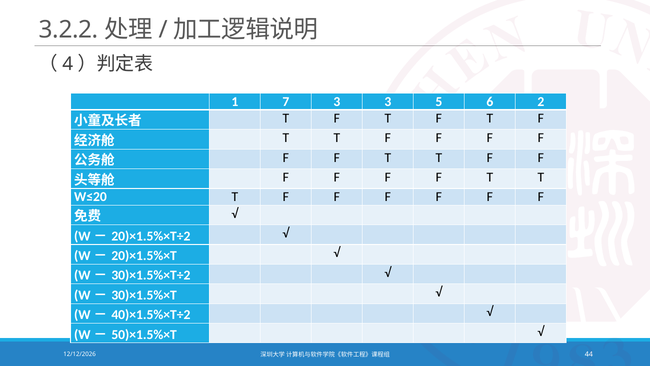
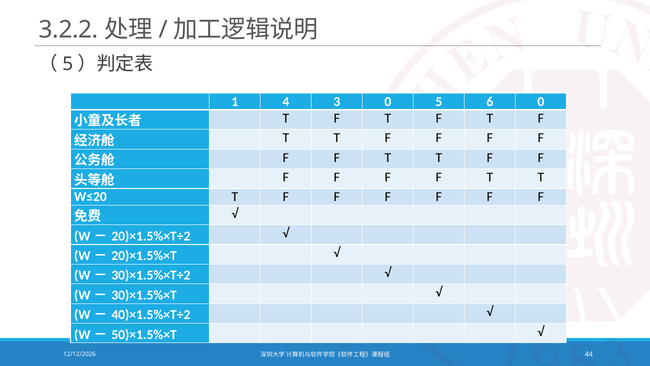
4 at (68, 64): 4 -> 5
7: 7 -> 4
3 3: 3 -> 0
6 2: 2 -> 0
